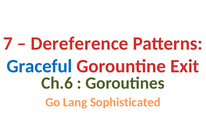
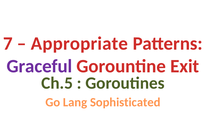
Dereference: Dereference -> Appropriate
Graceful colour: blue -> purple
Ch.6: Ch.6 -> Ch.5
